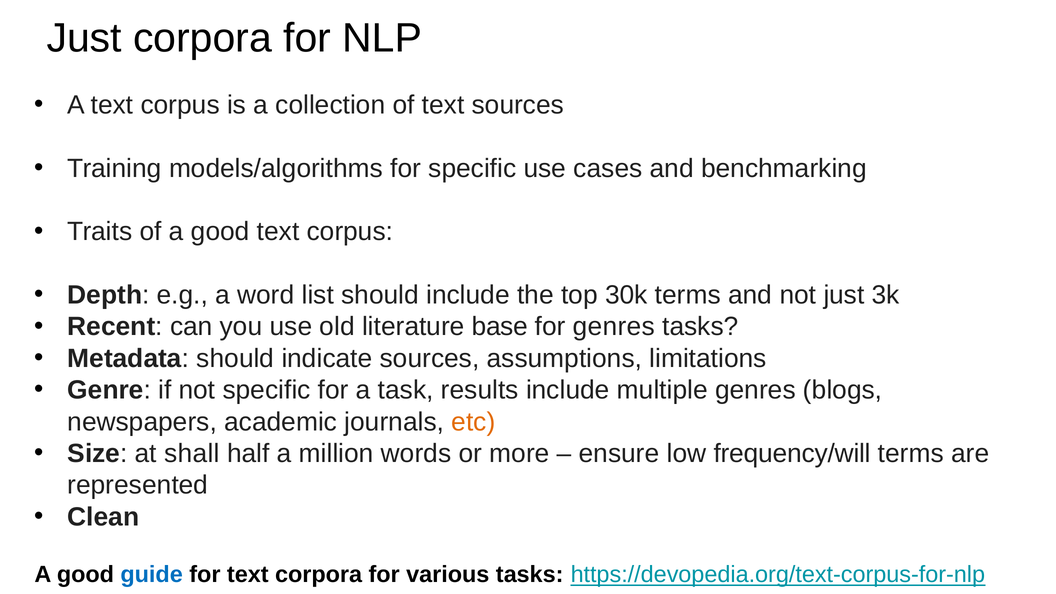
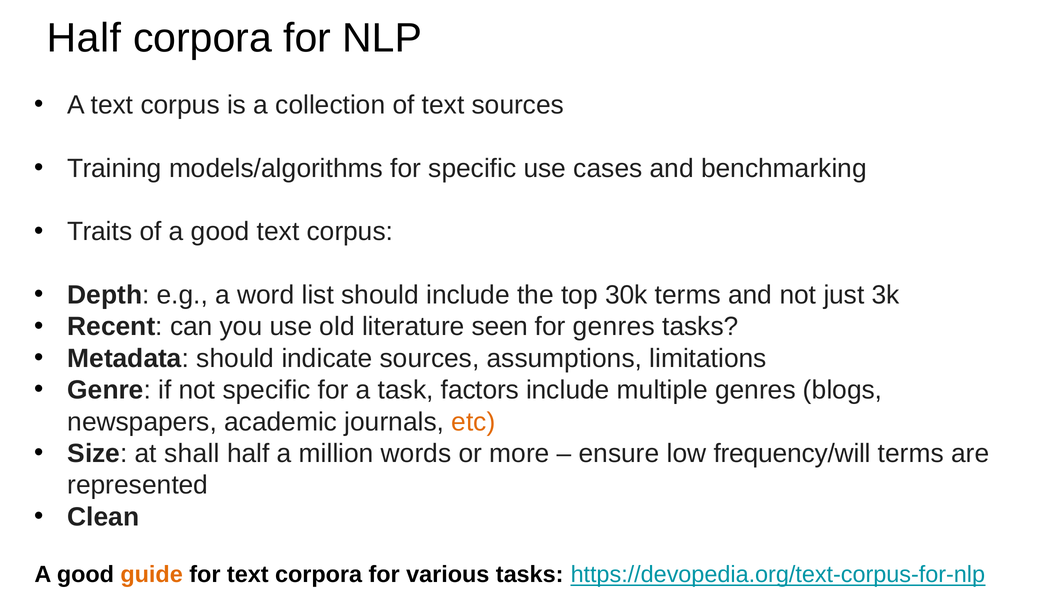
Just at (84, 38): Just -> Half
base: base -> seen
results: results -> factors
guide colour: blue -> orange
